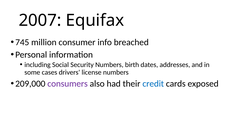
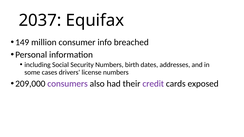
2007: 2007 -> 2037
745: 745 -> 149
credit colour: blue -> purple
